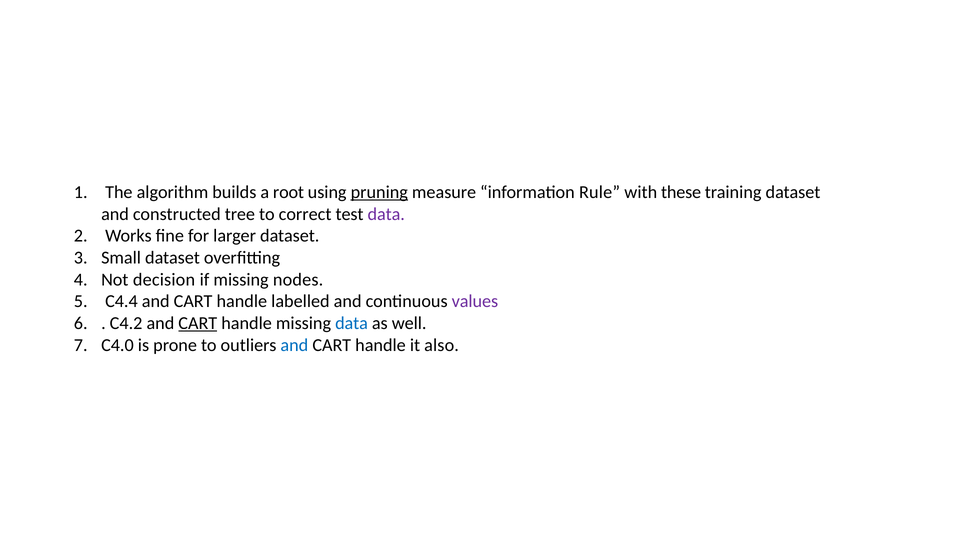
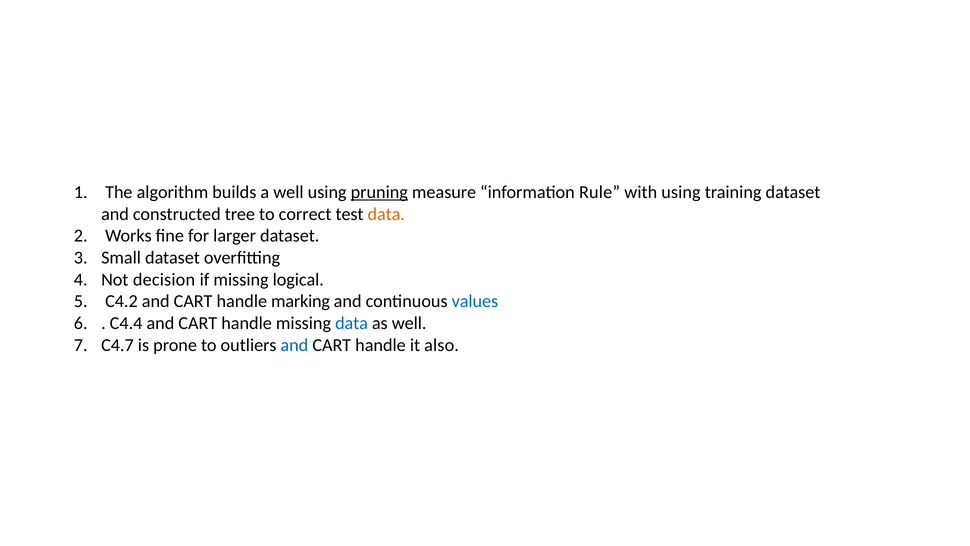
a root: root -> well
with these: these -> using
data at (386, 214) colour: purple -> orange
nodes: nodes -> logical
C4.4: C4.4 -> C4.2
labelled: labelled -> marking
values colour: purple -> blue
C4.2: C4.2 -> C4.4
CART at (198, 323) underline: present -> none
C4.0: C4.0 -> C4.7
